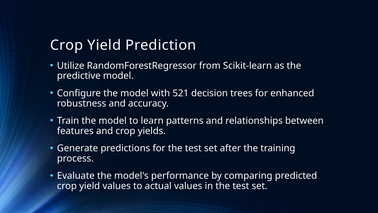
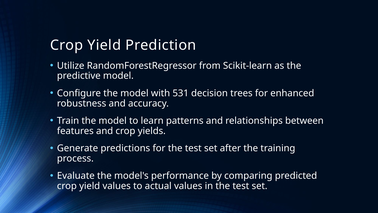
521: 521 -> 531
